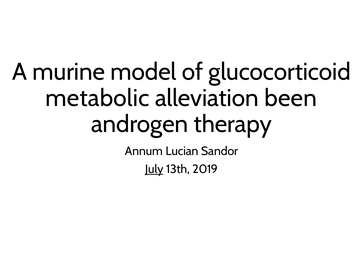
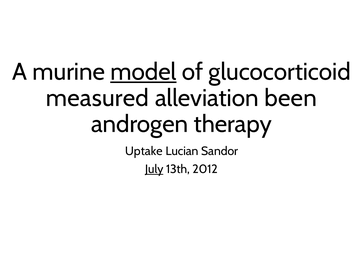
model underline: none -> present
metabolic: metabolic -> measured
Annum: Annum -> Uptake
2019: 2019 -> 2012
